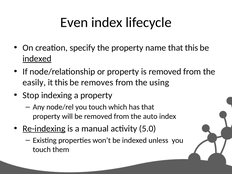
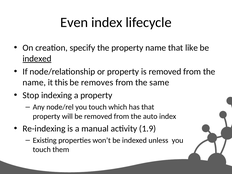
that this: this -> like
easily at (34, 82): easily -> name
using: using -> same
Re-indexing underline: present -> none
5.0: 5.0 -> 1.9
